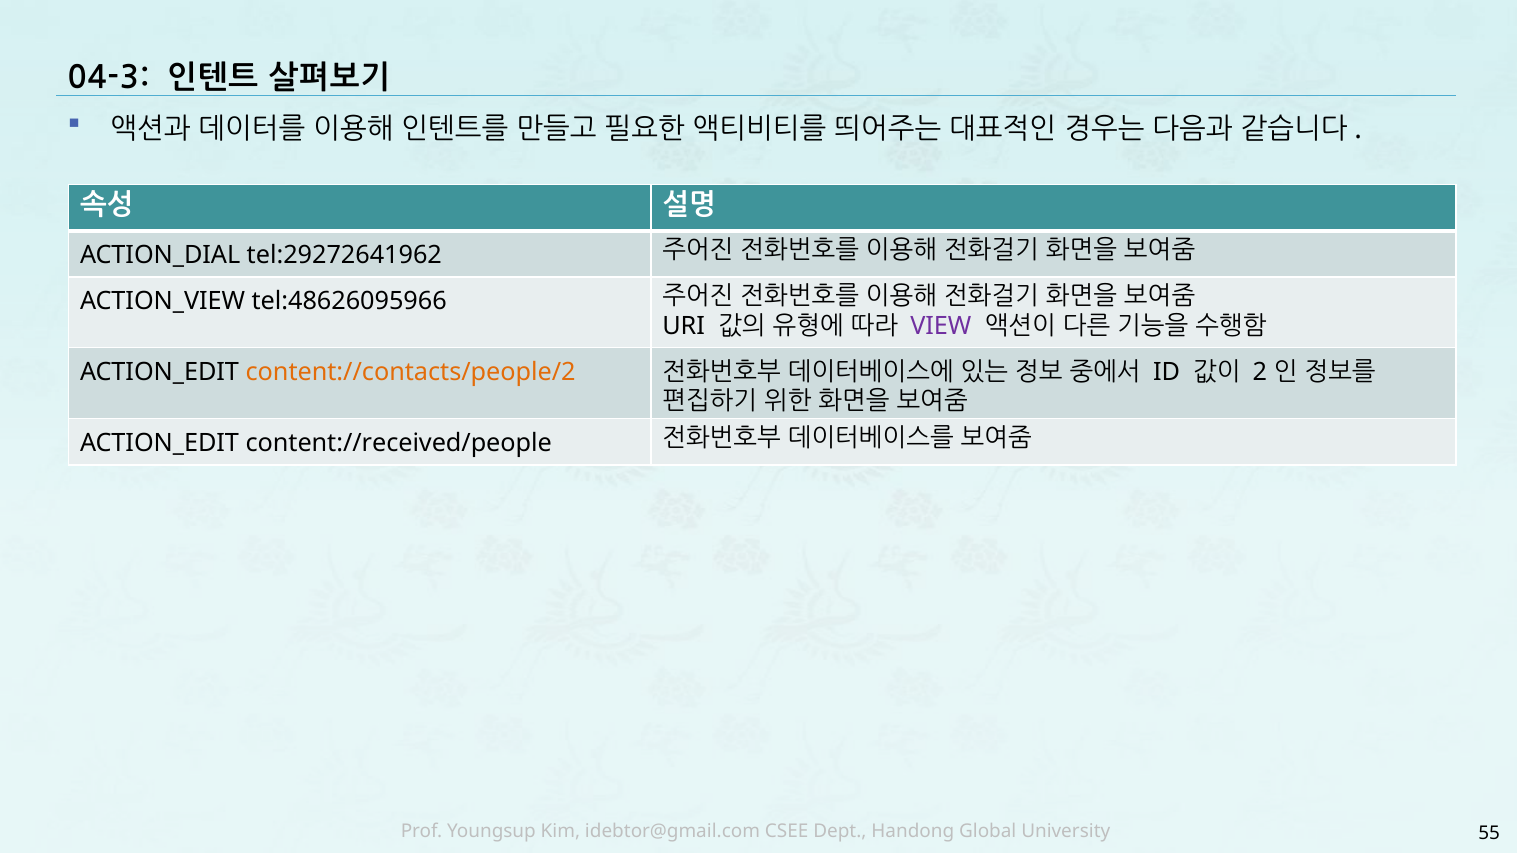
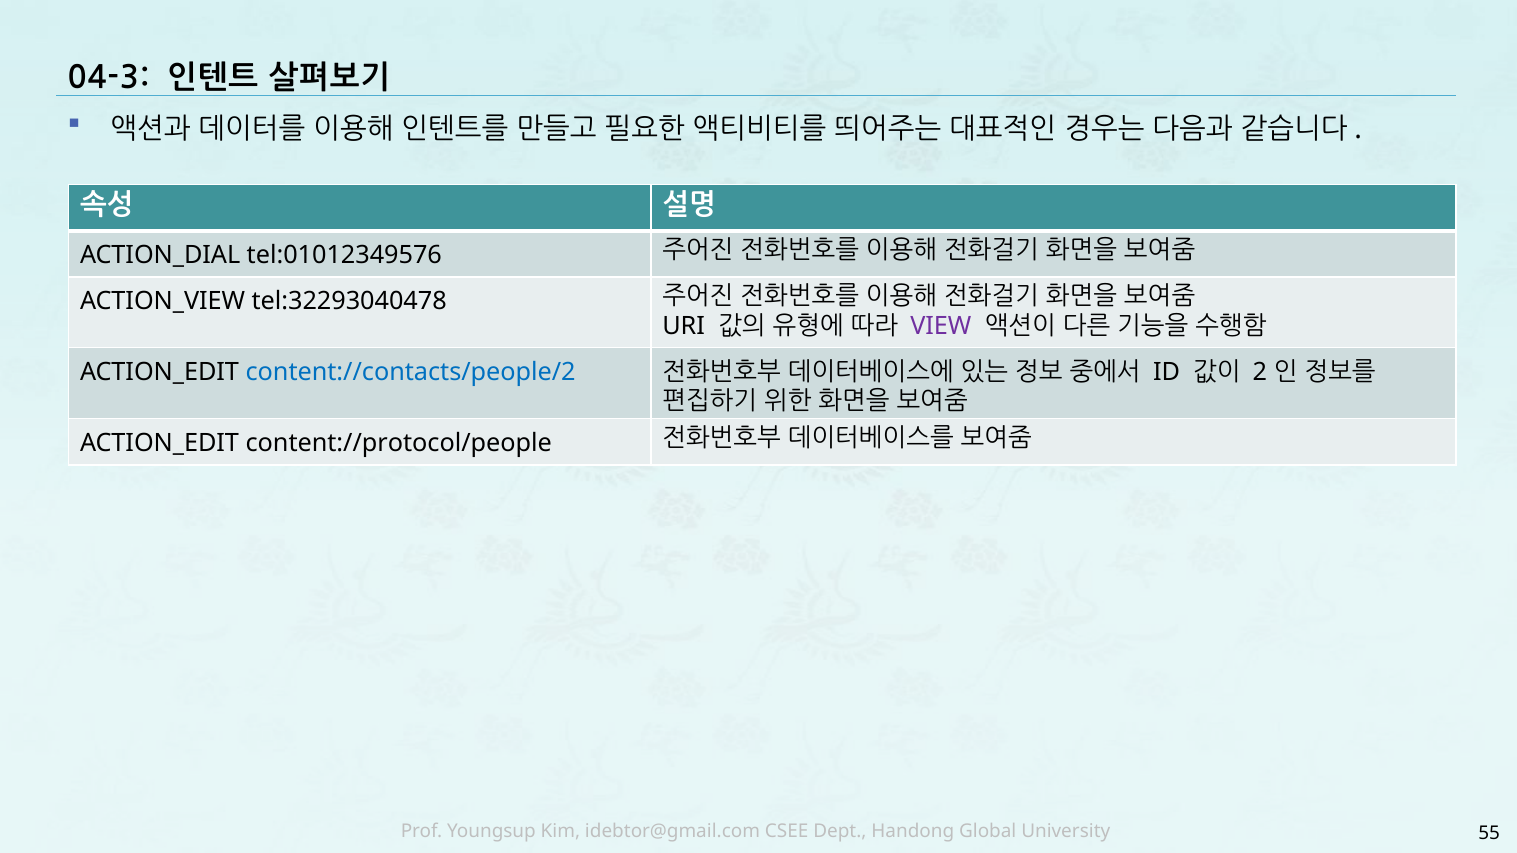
tel:29272641962: tel:29272641962 -> tel:01012349576
tel:48626095966: tel:48626095966 -> tel:32293040478
content://contacts/people/2 colour: orange -> blue
content://received/people: content://received/people -> content://protocol/people
